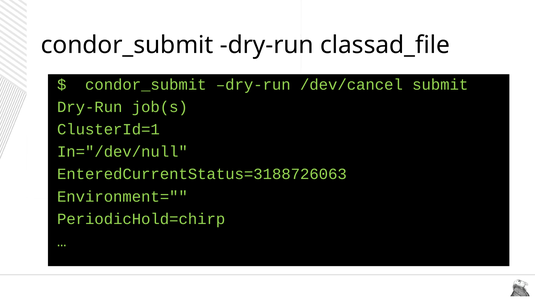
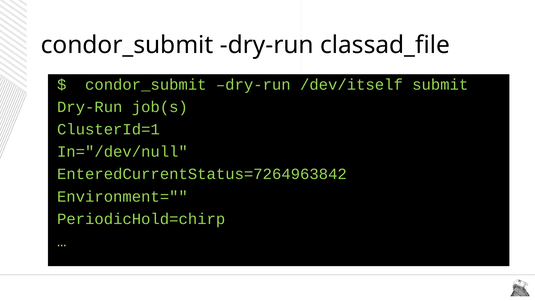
/dev/cancel: /dev/cancel -> /dev/itself
EnteredCurrentStatus=3188726063: EnteredCurrentStatus=3188726063 -> EnteredCurrentStatus=7264963842
